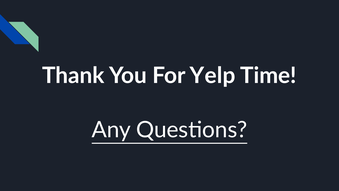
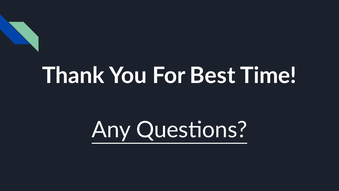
Yelp: Yelp -> Best
